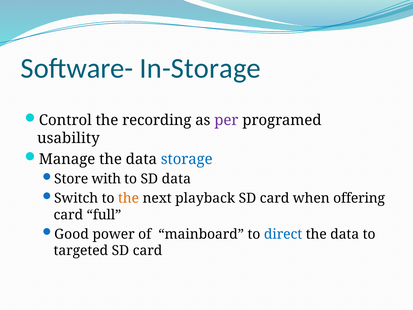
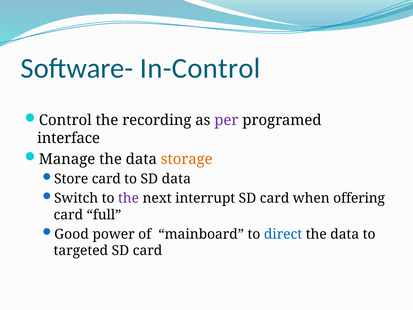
In-Storage: In-Storage -> In-Control
usability: usability -> interface
storage colour: blue -> orange
Store with: with -> card
the at (129, 198) colour: orange -> purple
playback: playback -> interrupt
